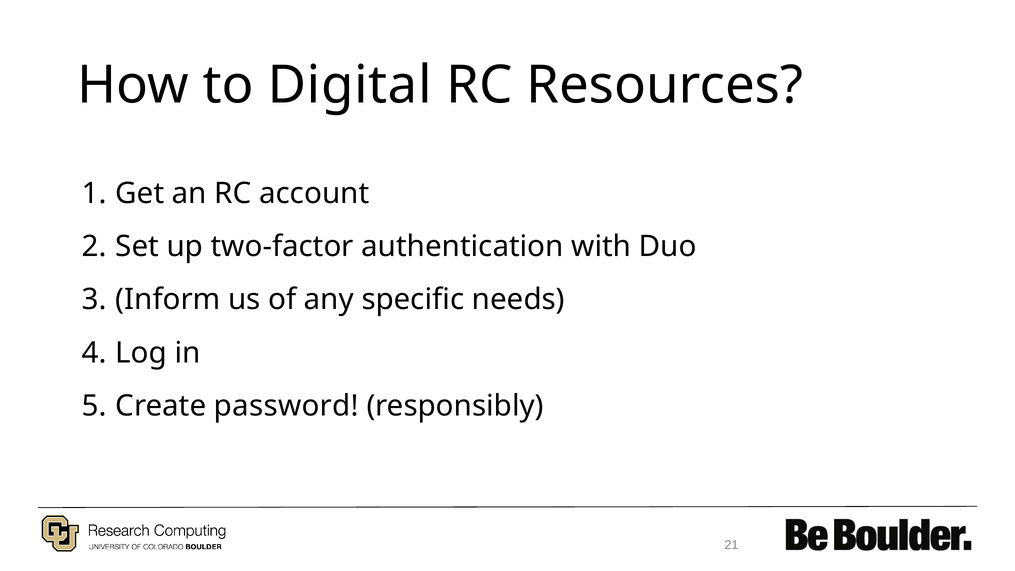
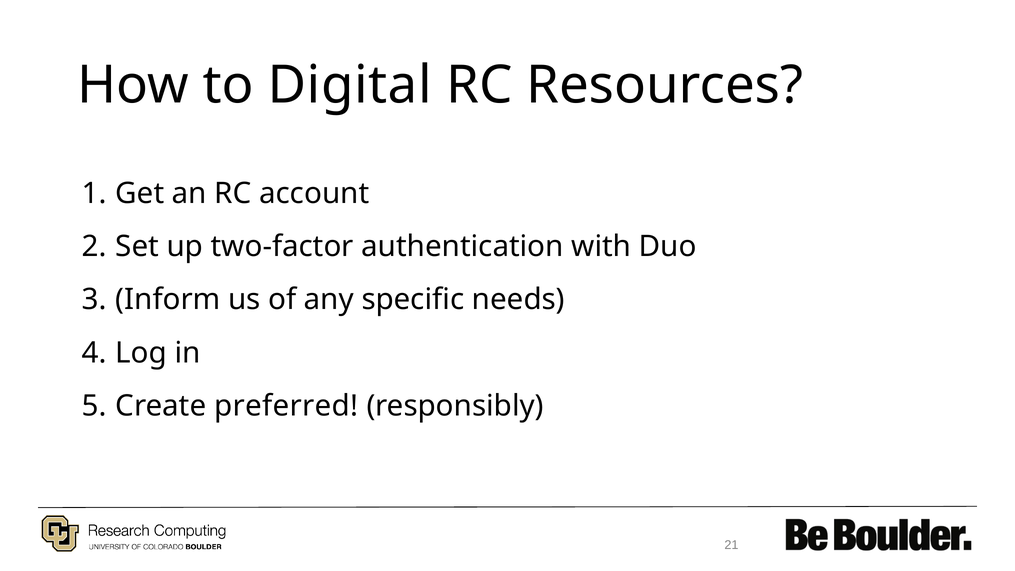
password: password -> preferred
